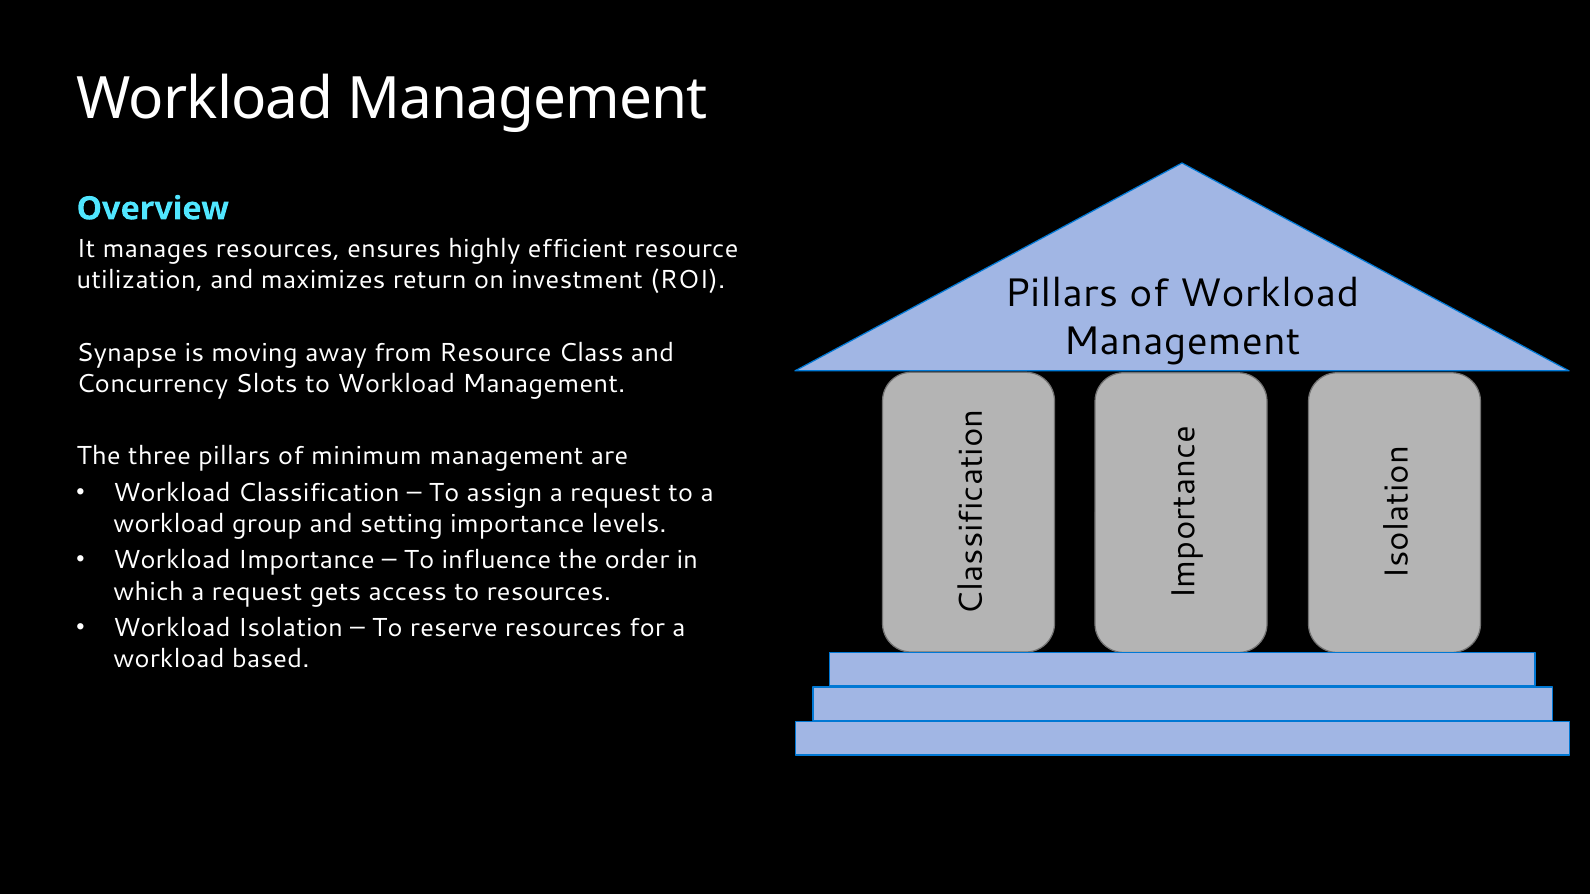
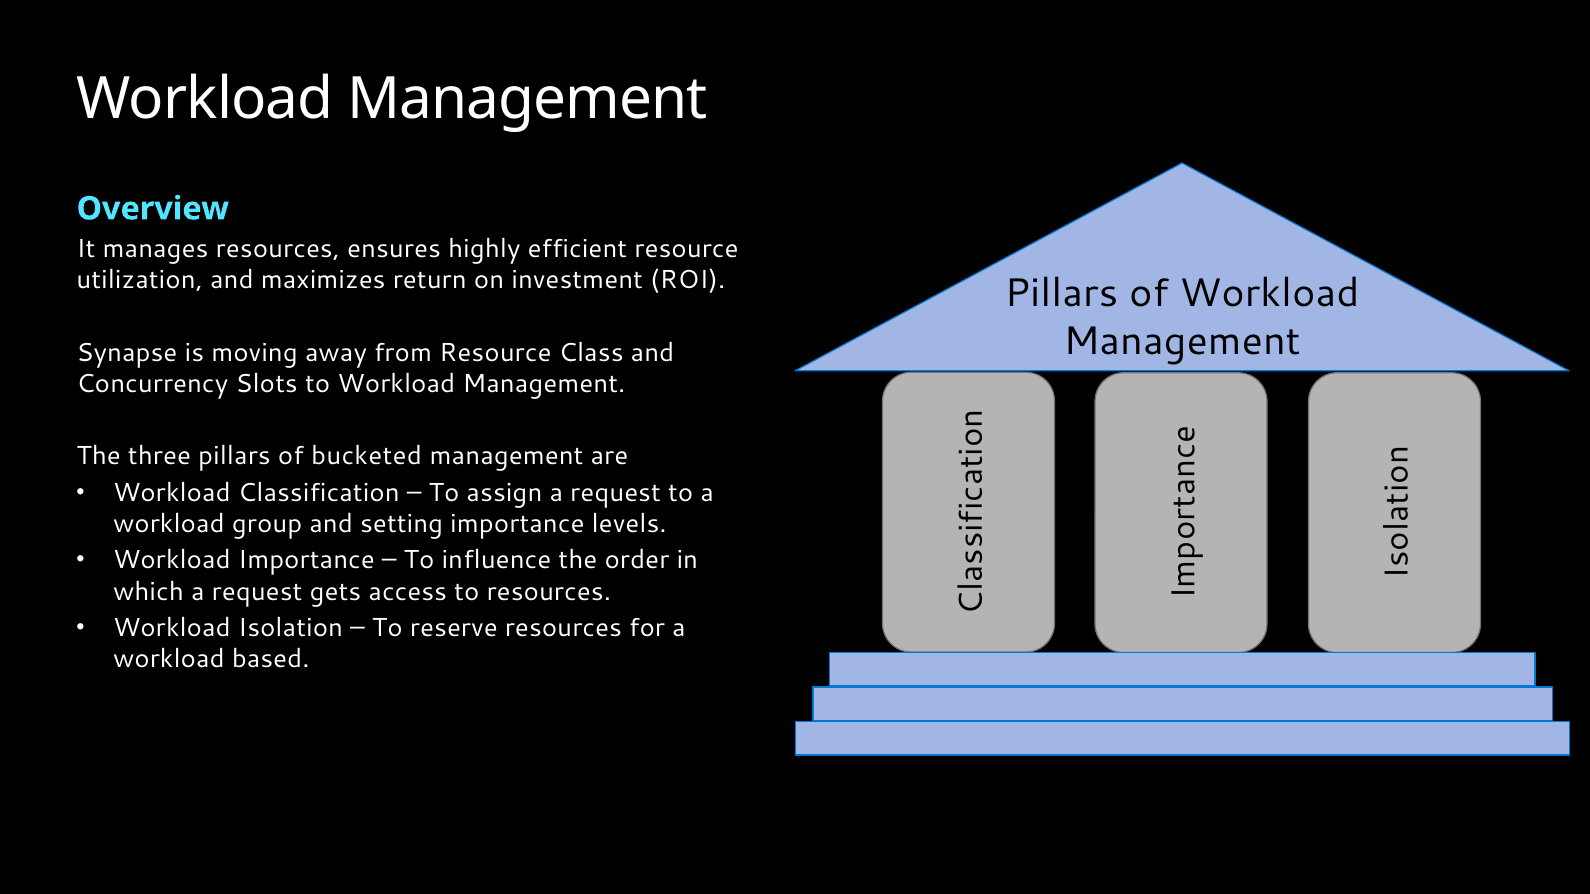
minimum: minimum -> bucketed
